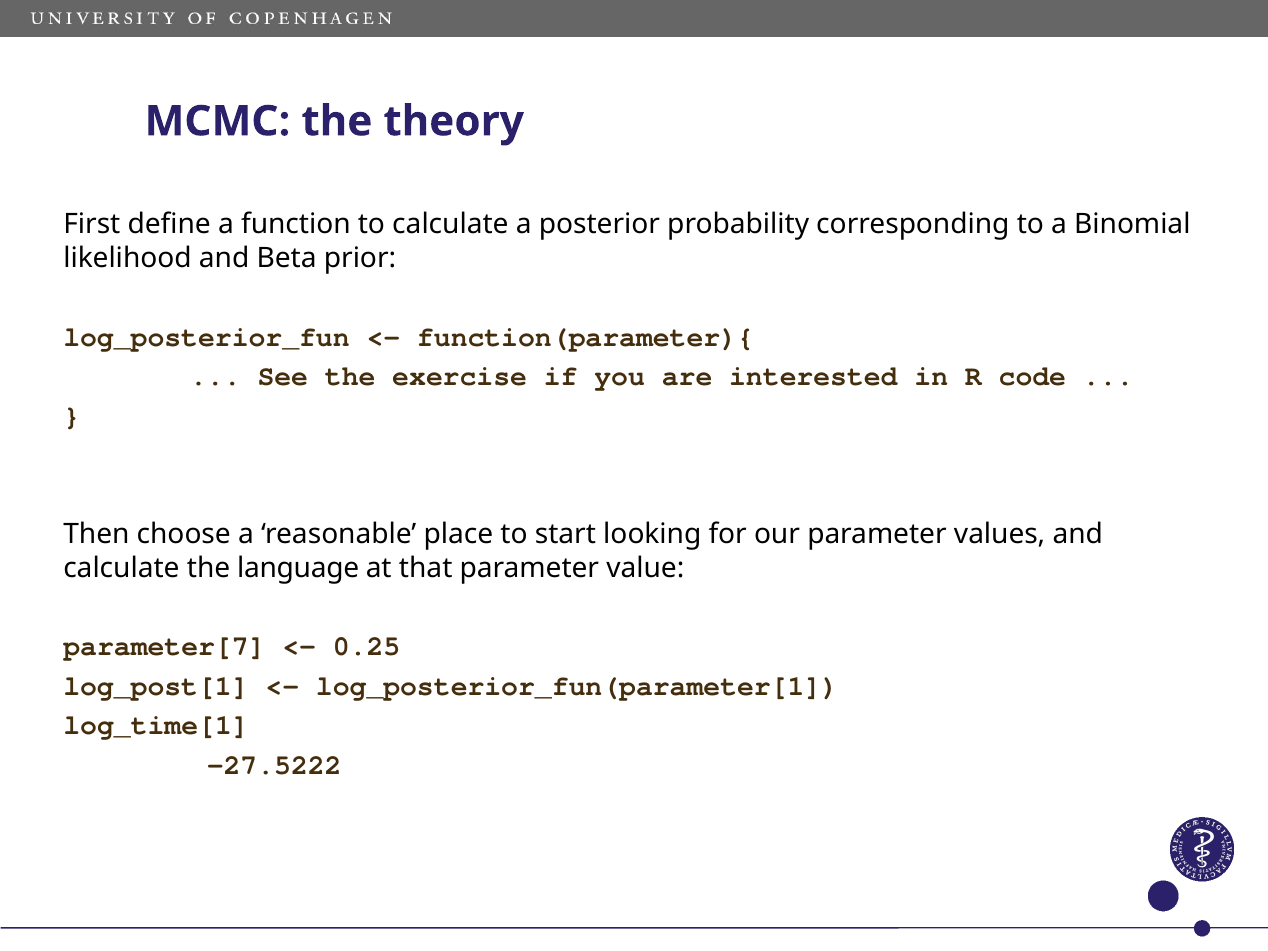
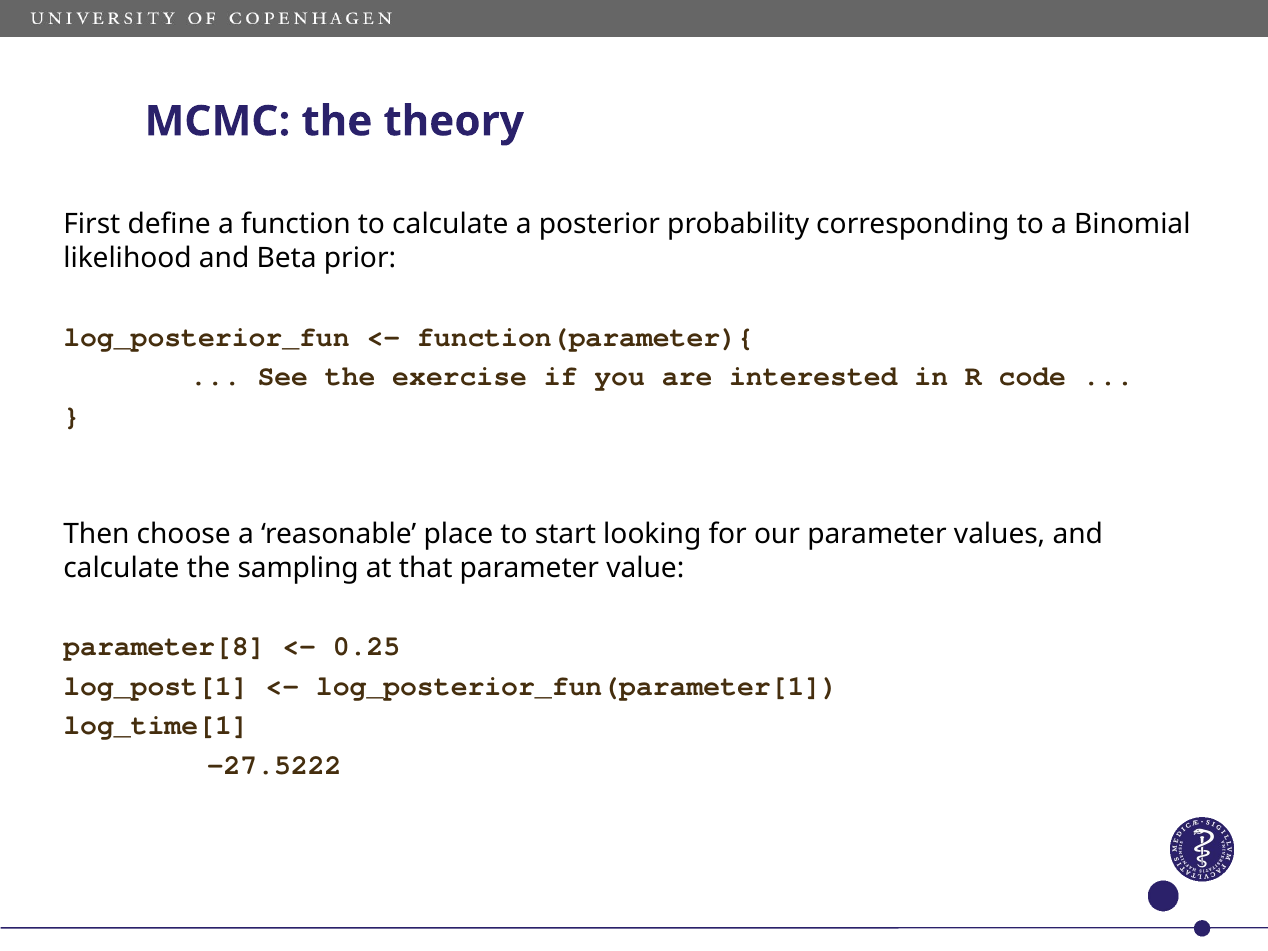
language: language -> sampling
parameter[7: parameter[7 -> parameter[8
